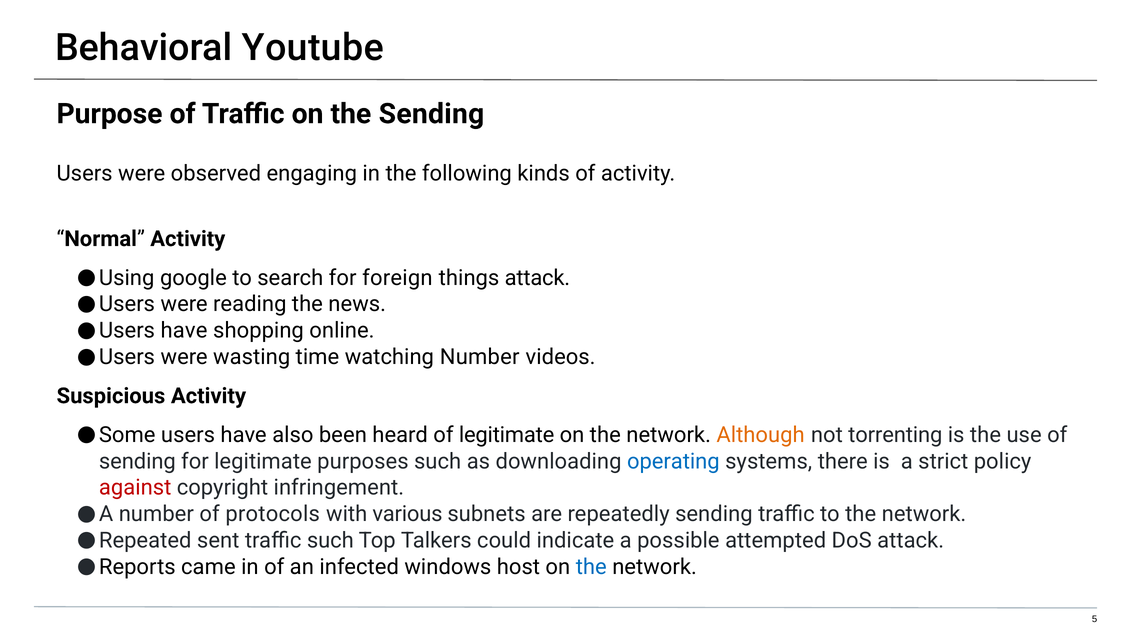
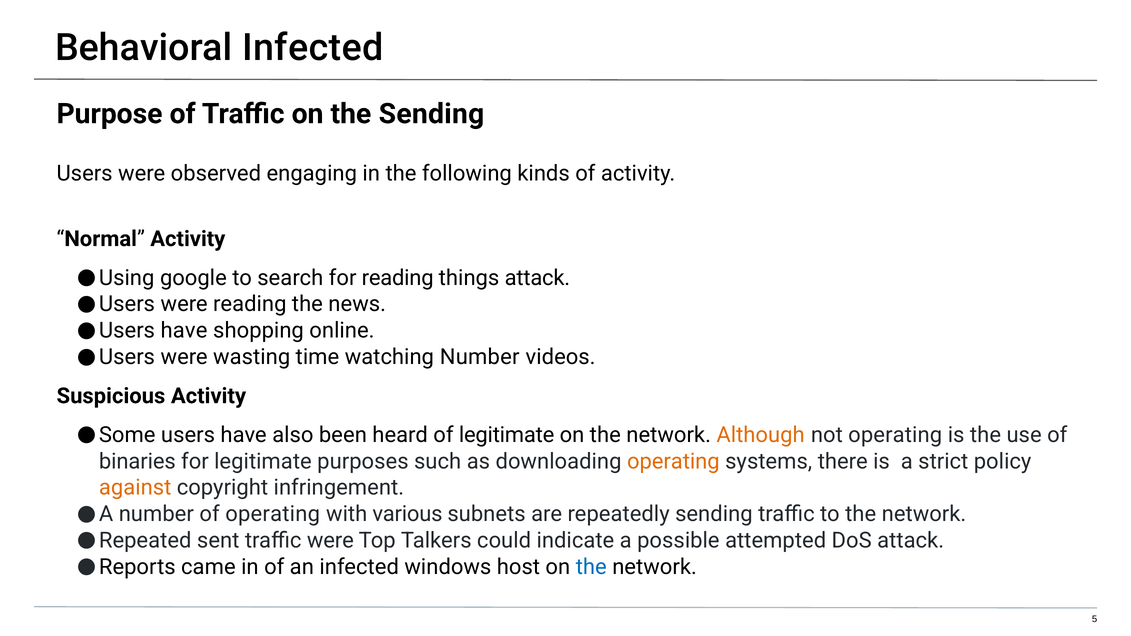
Behavioral Youtube: Youtube -> Infected
for foreign: foreign -> reading
not torrenting: torrenting -> operating
sending at (137, 461): sending -> binaries
operating at (673, 461) colour: blue -> orange
against colour: red -> orange
of protocols: protocols -> operating
traffic such: such -> were
